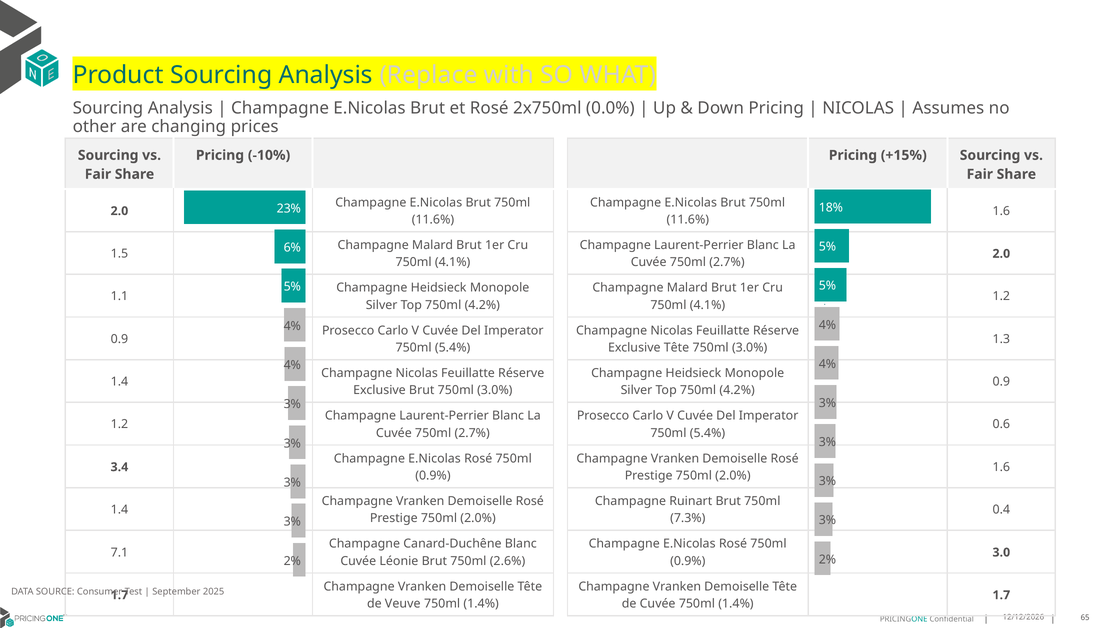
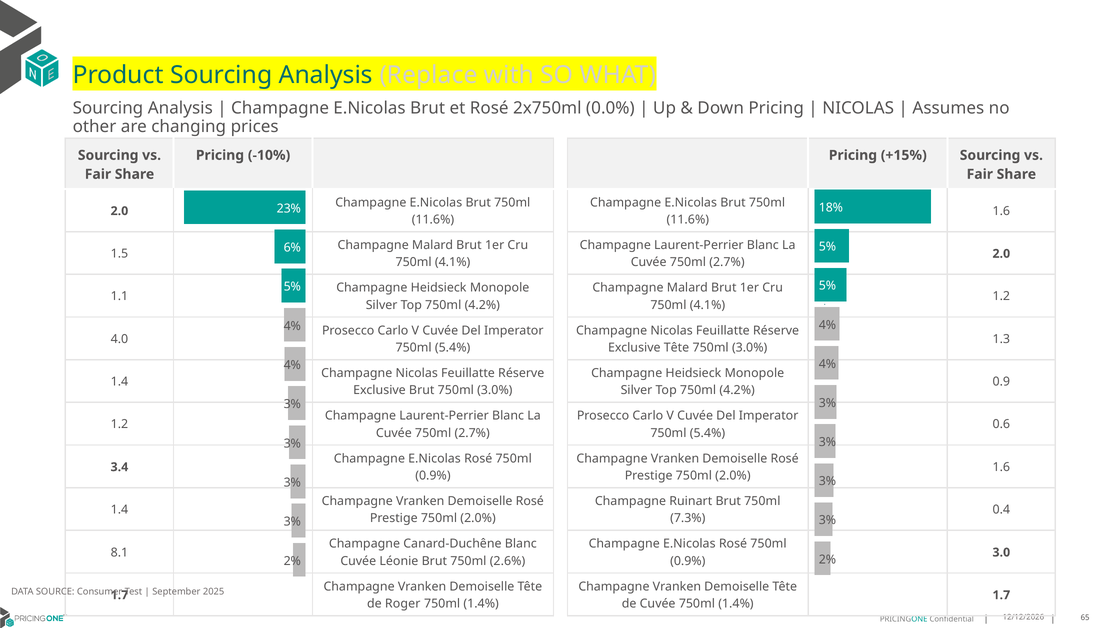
0.9 at (119, 339): 0.9 -> 4.0
7.1: 7.1 -> 8.1
Veuve: Veuve -> Roger
